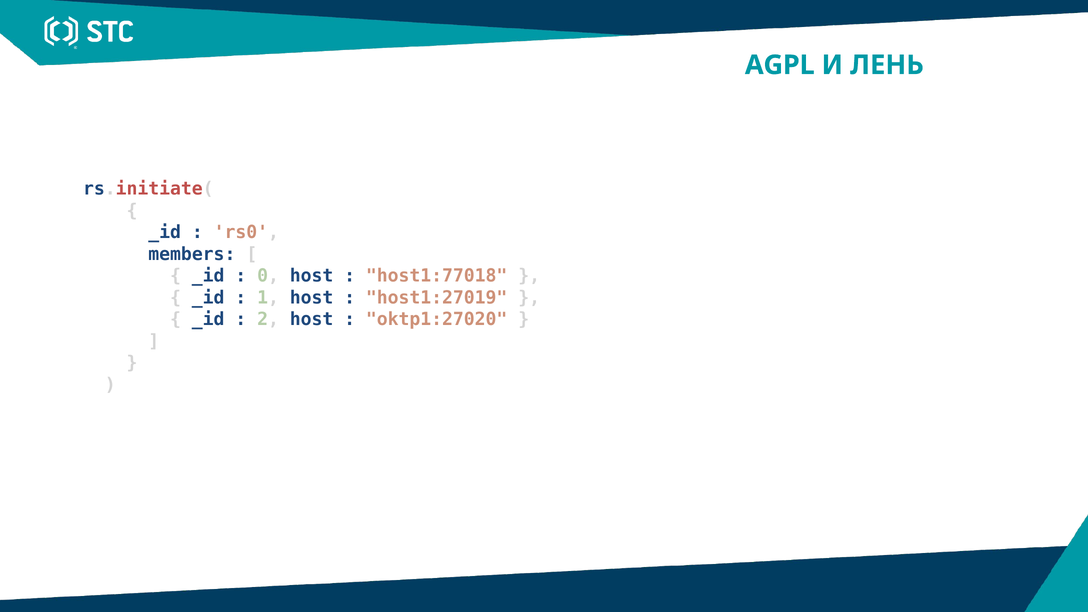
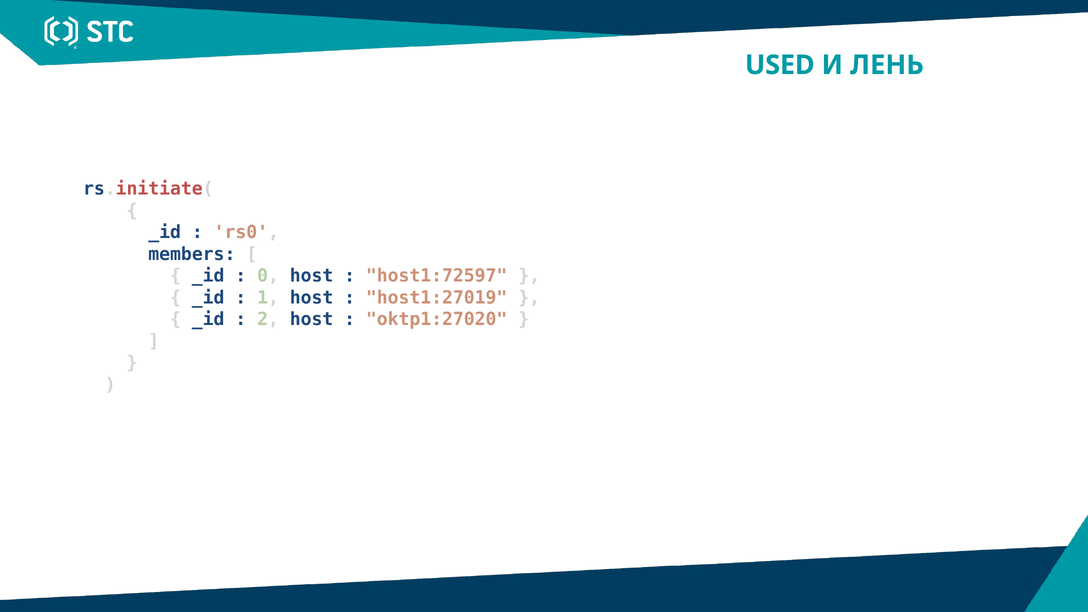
AGPL: AGPL -> USED
host1:77018: host1:77018 -> host1:72597
